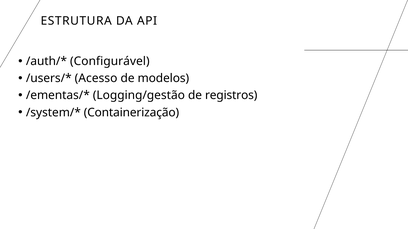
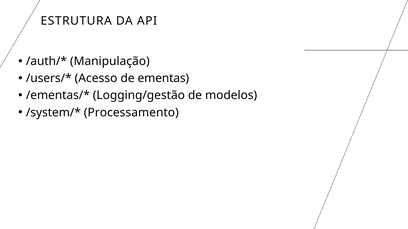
Configurável: Configurável -> Manipulação
modelos: modelos -> ementas
registros: registros -> modelos
Containerização: Containerização -> Processamento
